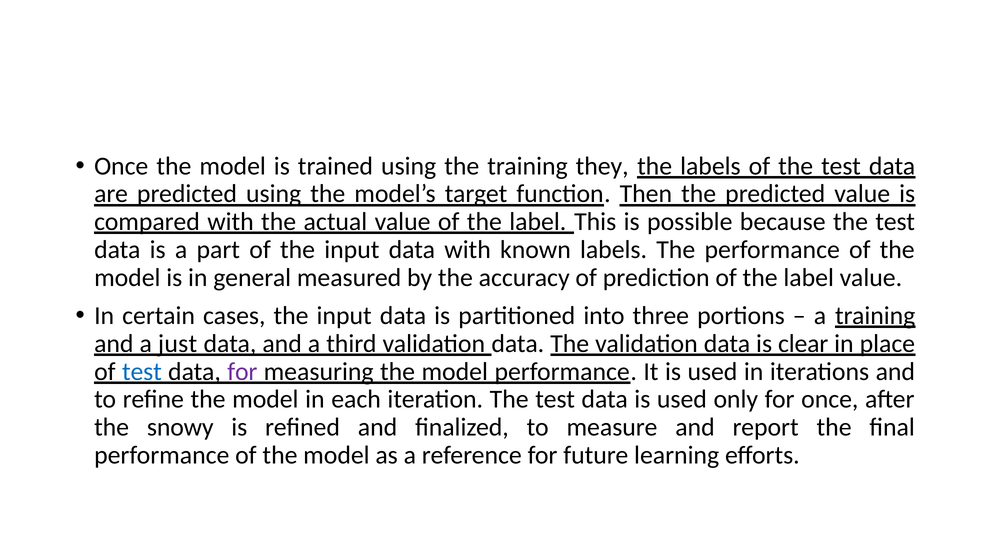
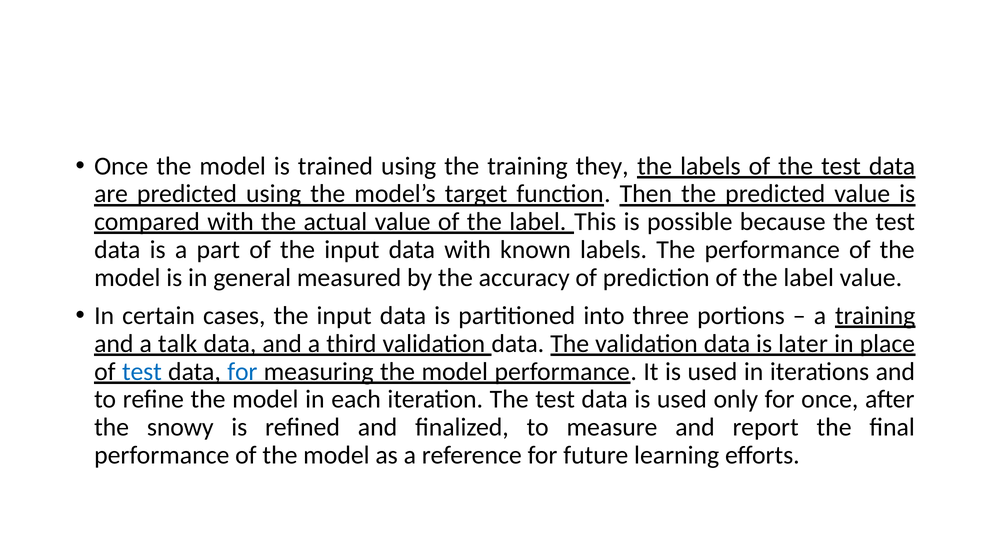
just: just -> talk
clear: clear -> later
for at (242, 371) colour: purple -> blue
